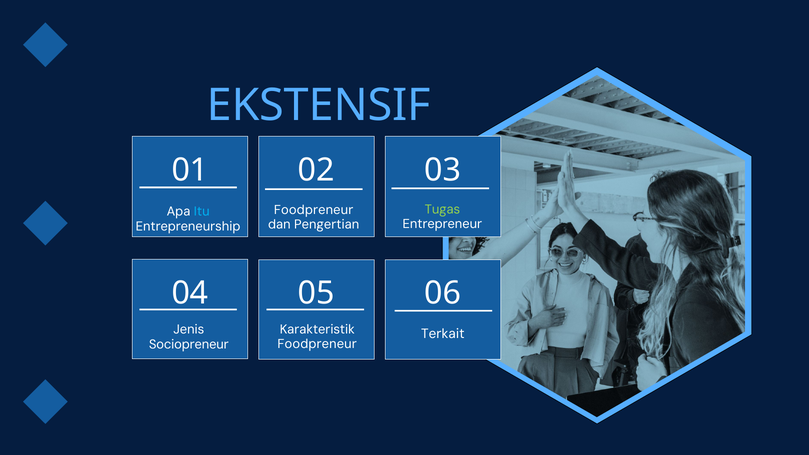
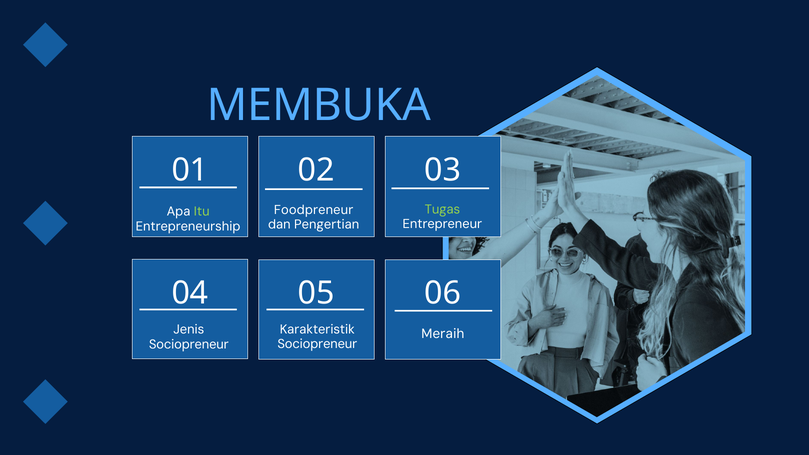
EKSTENSIF: EKSTENSIF -> MEMBUKA
Itu colour: light blue -> light green
Terkait: Terkait -> Meraih
Foodpreneur at (317, 344): Foodpreneur -> Sociopreneur
